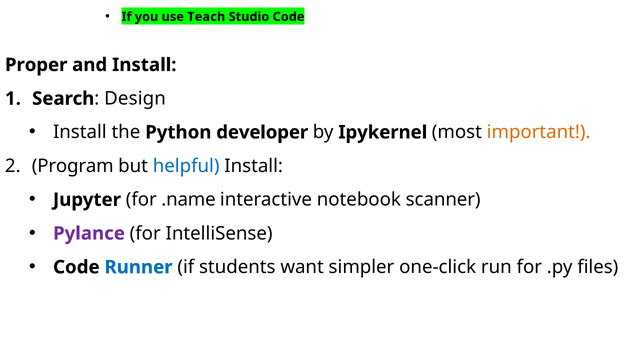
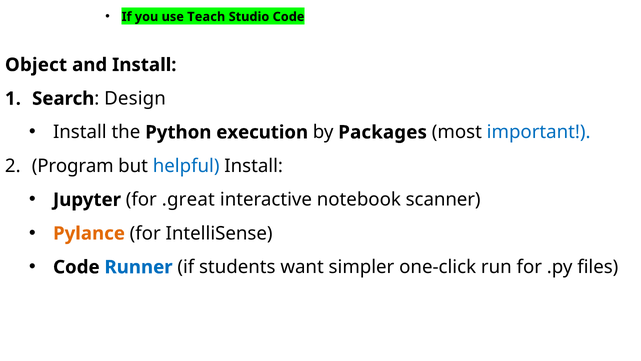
Proper: Proper -> Object
developer: developer -> execution
Ipykernel: Ipykernel -> Packages
important colour: orange -> blue
.name: .name -> .great
Pylance colour: purple -> orange
